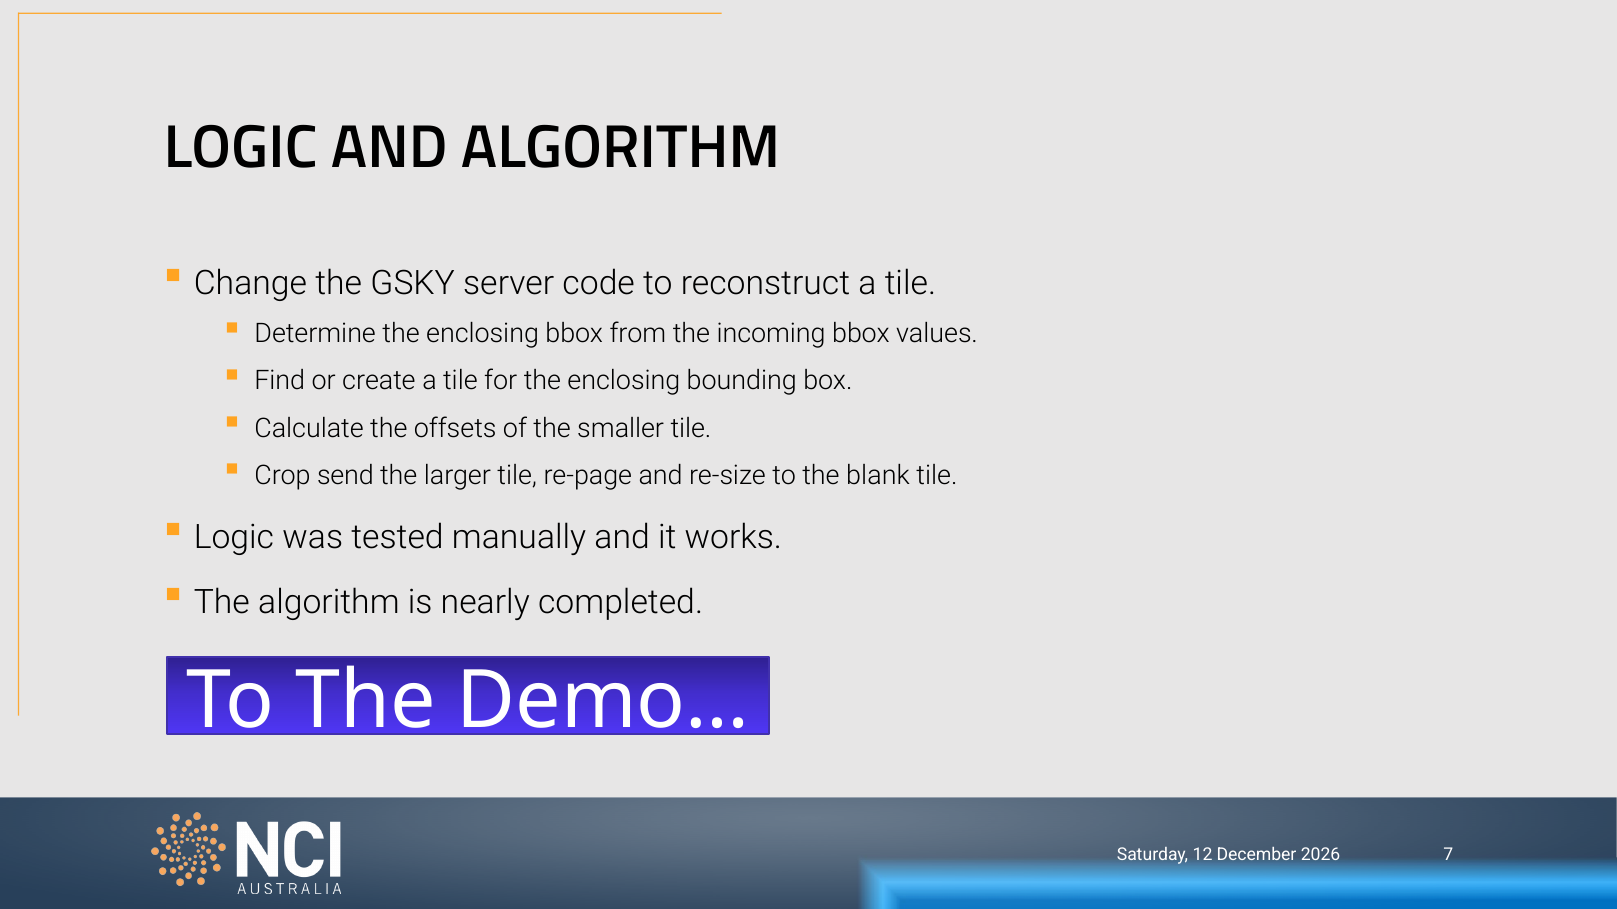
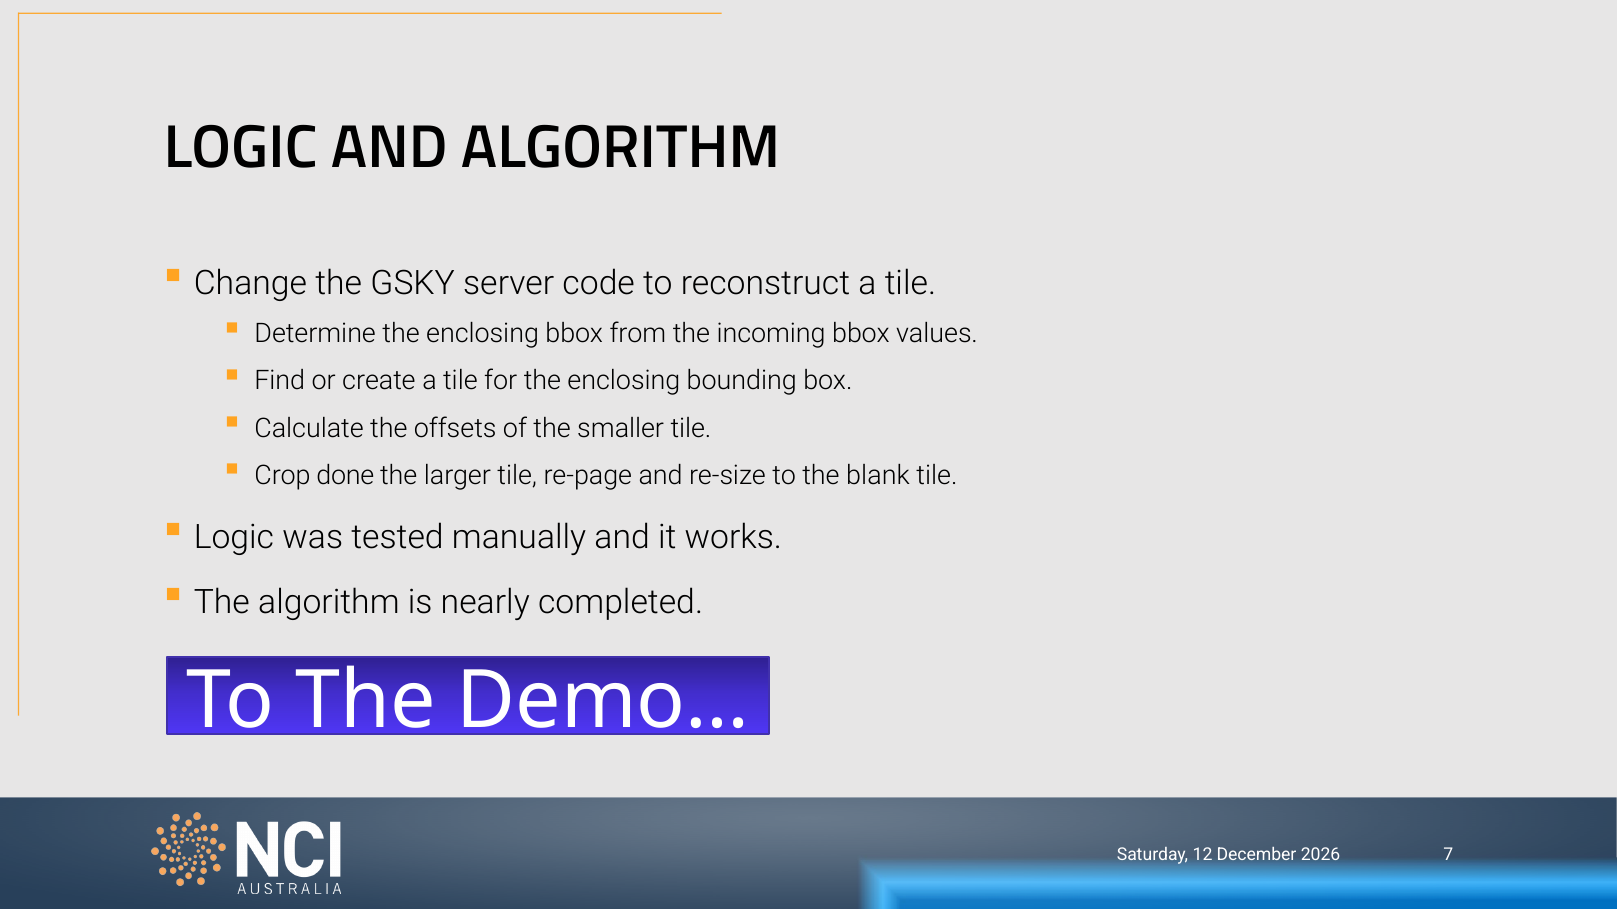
send: send -> done
